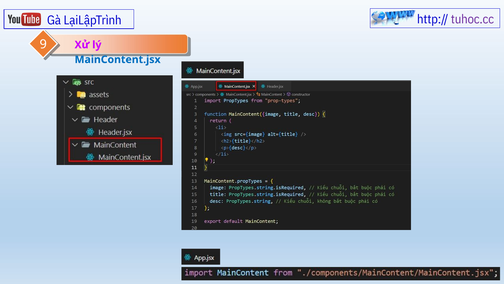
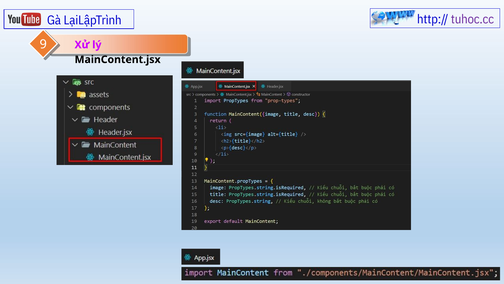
MainContent.jsx colour: blue -> black
